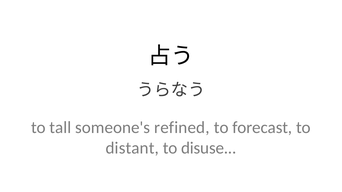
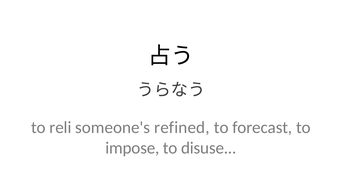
tall: tall -> reli
distant: distant -> impose
